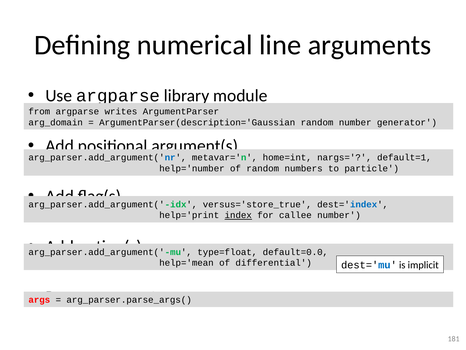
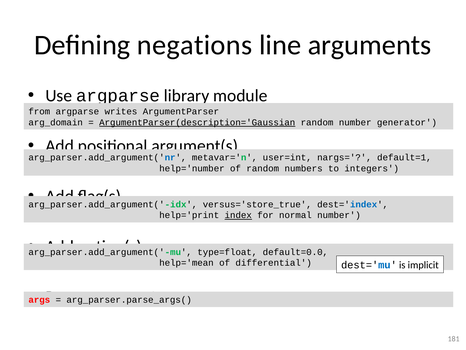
numerical: numerical -> negations
ArgumentParser(description='Gaussian underline: none -> present
home=int: home=int -> user=int
particle: particle -> integers
callee: callee -> normal
